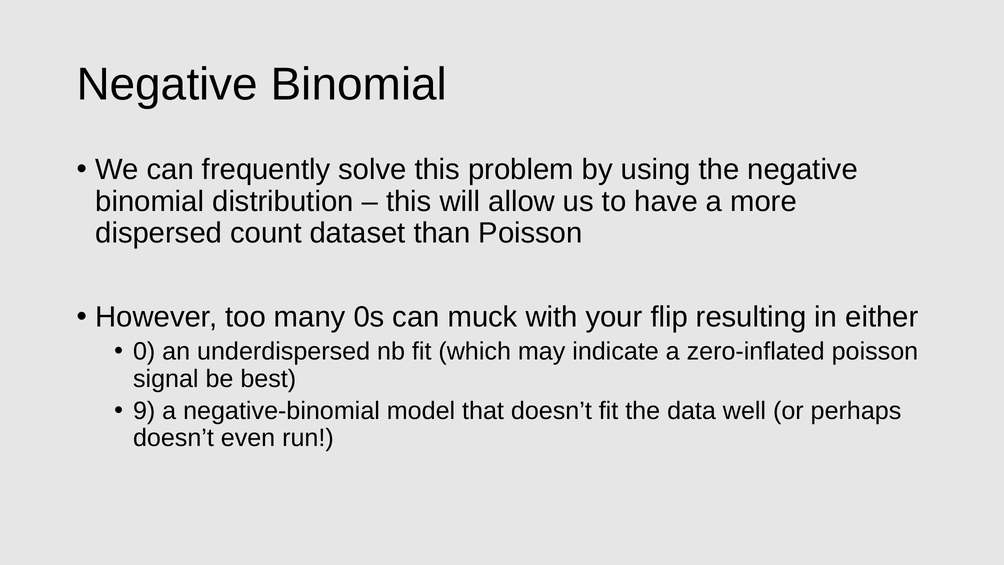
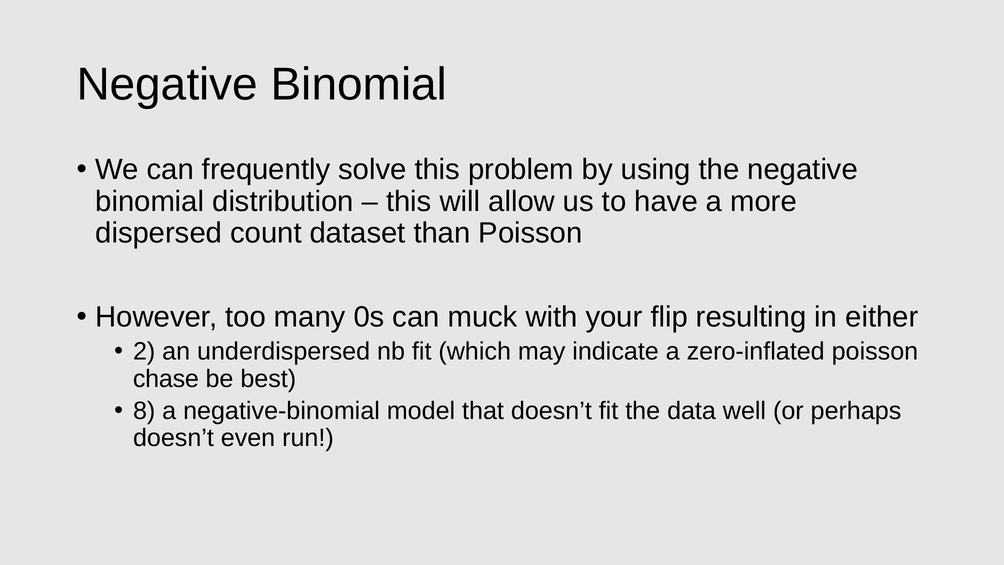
0: 0 -> 2
signal: signal -> chase
9: 9 -> 8
